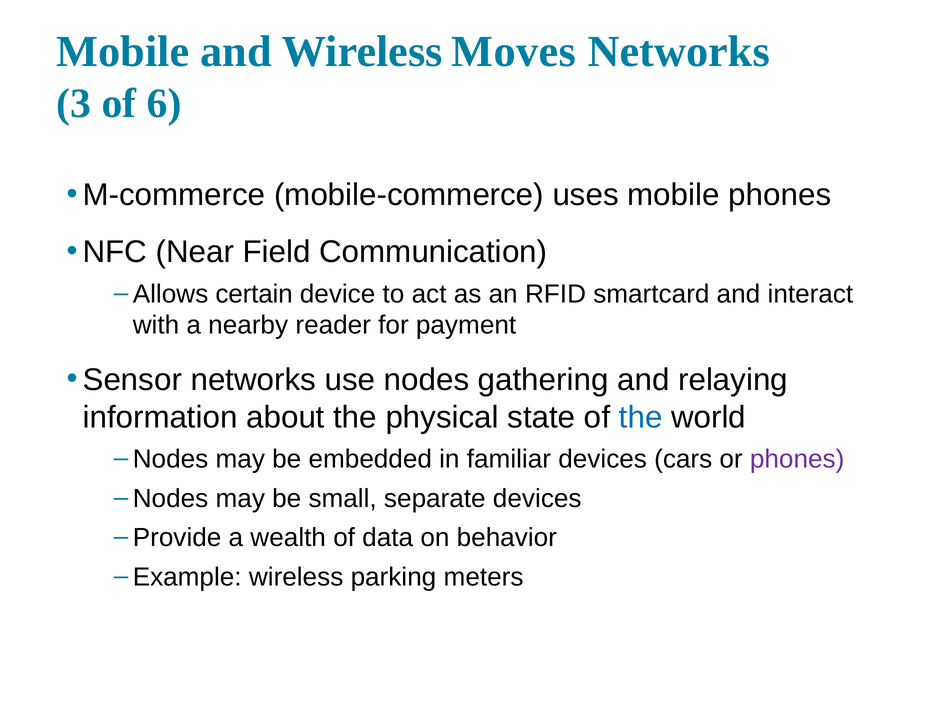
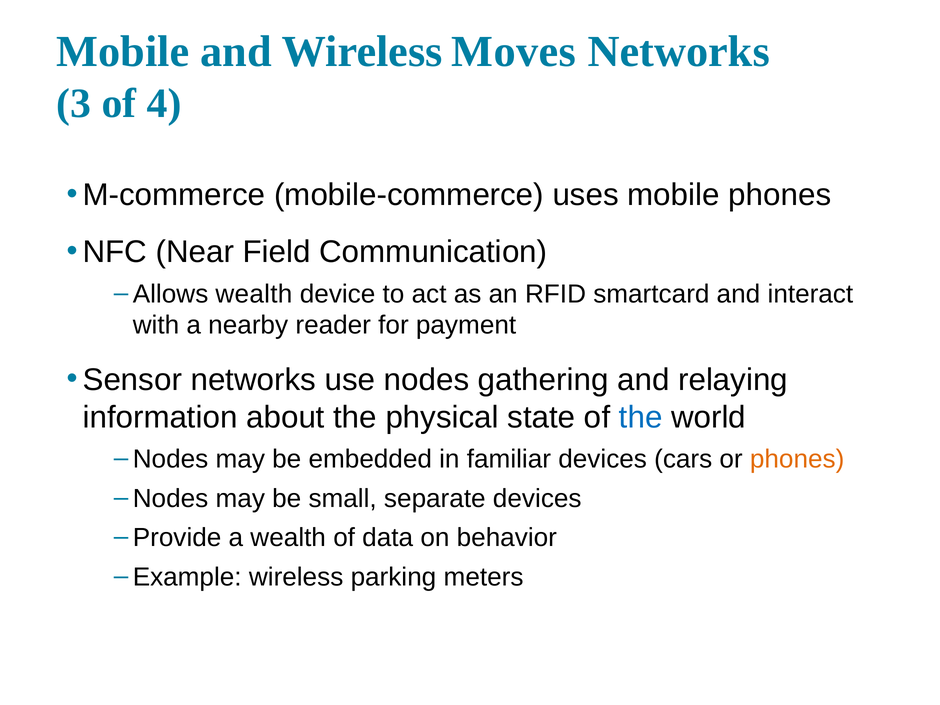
6: 6 -> 4
Allows certain: certain -> wealth
phones at (797, 459) colour: purple -> orange
